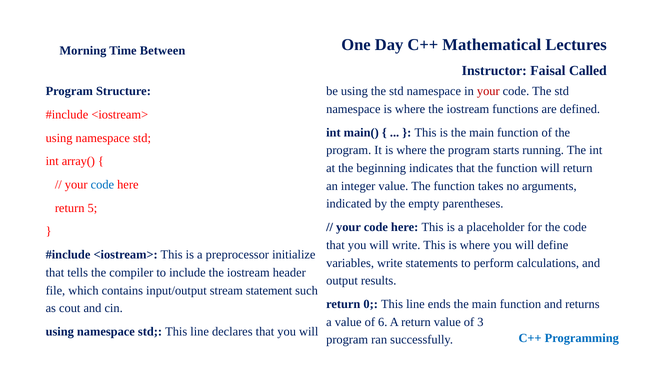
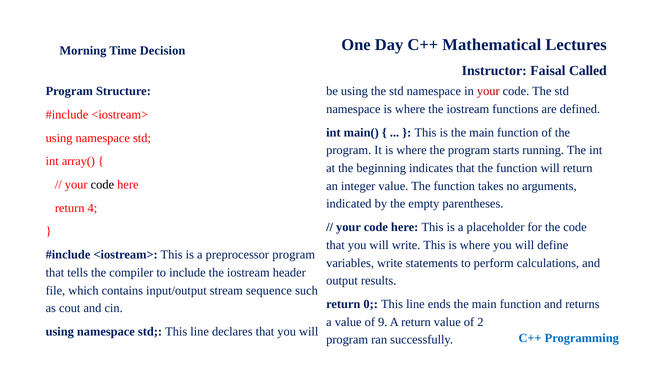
Between: Between -> Decision
code at (102, 185) colour: blue -> black
5: 5 -> 4
preprocessor initialize: initialize -> program
statement: statement -> sequence
6: 6 -> 9
3: 3 -> 2
